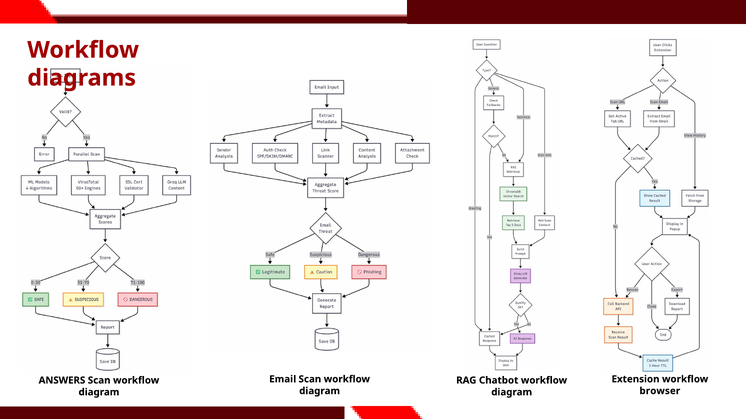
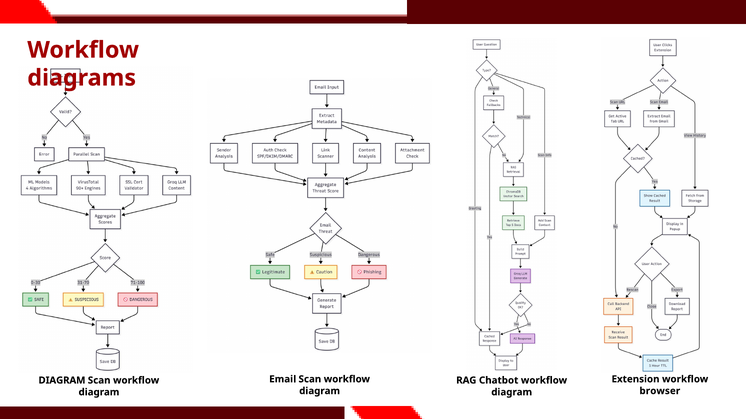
ANSWERS at (62, 381): ANSWERS -> DIAGRAM
